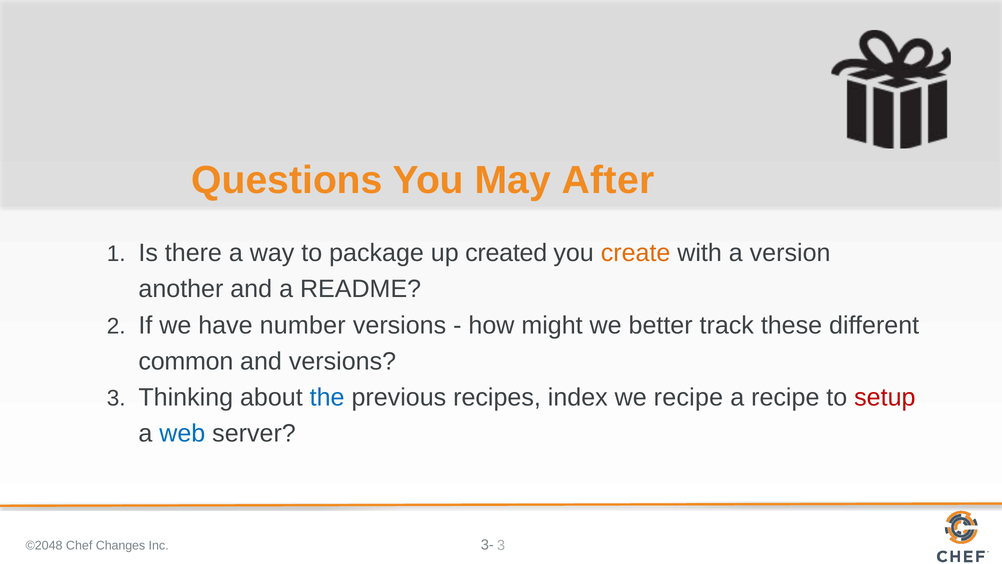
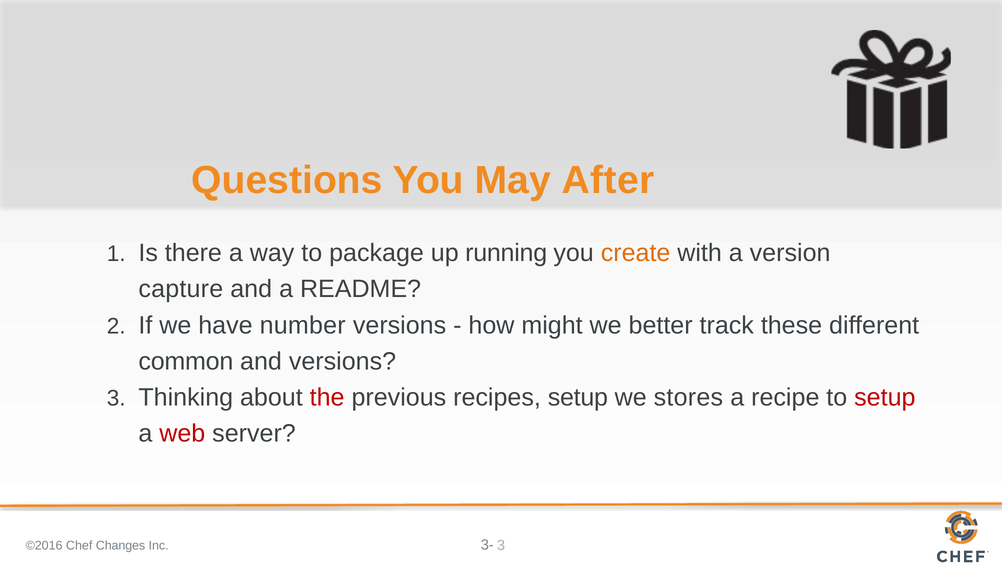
created: created -> running
another: another -> capture
the colour: blue -> red
recipes index: index -> setup
we recipe: recipe -> stores
web colour: blue -> red
©2048: ©2048 -> ©2016
